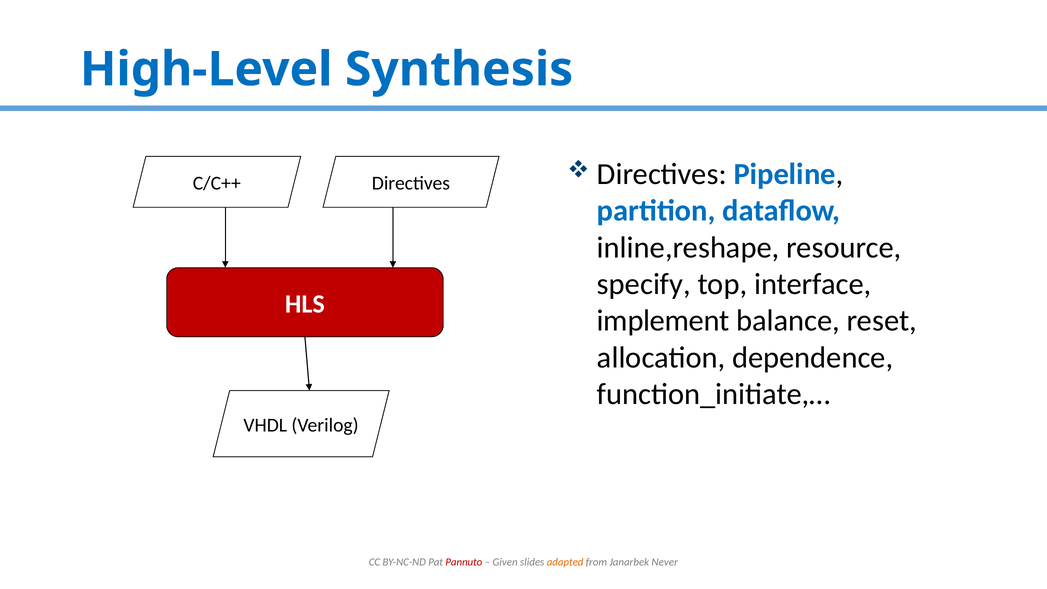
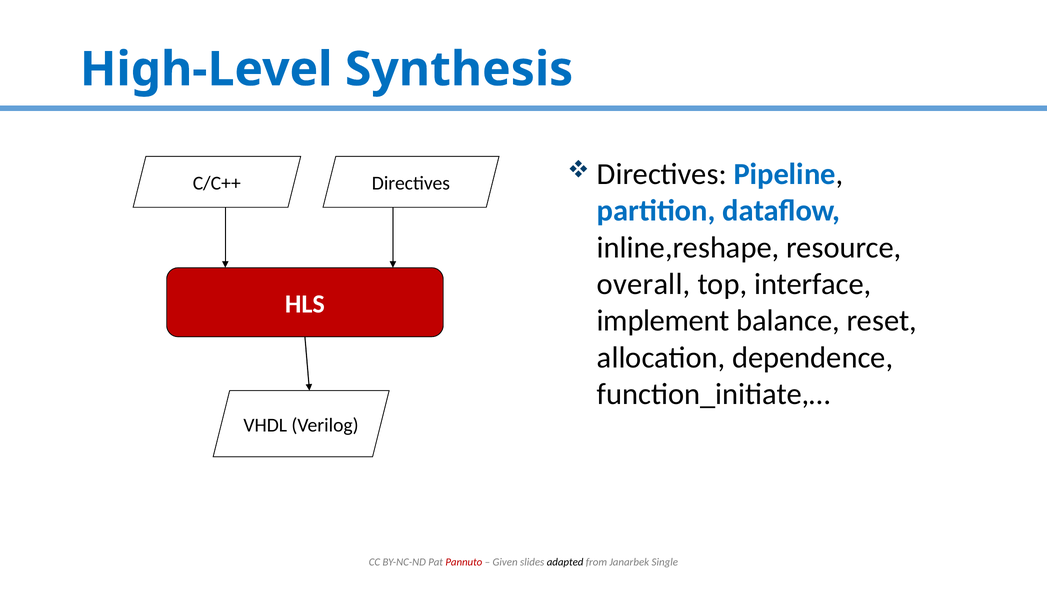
specify: specify -> overall
adapted colour: orange -> black
Never: Never -> Single
